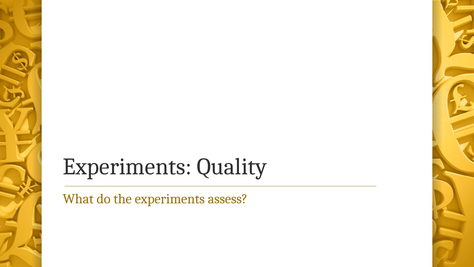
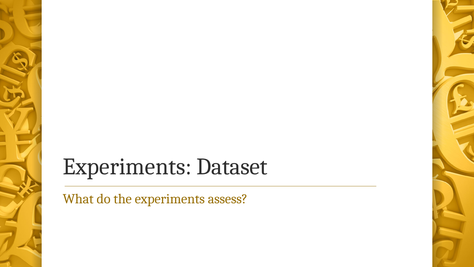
Quality: Quality -> Dataset
